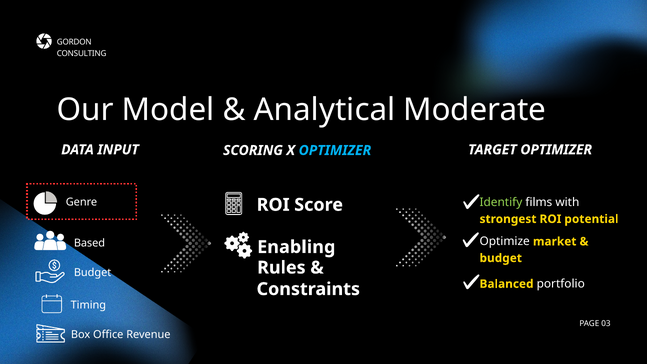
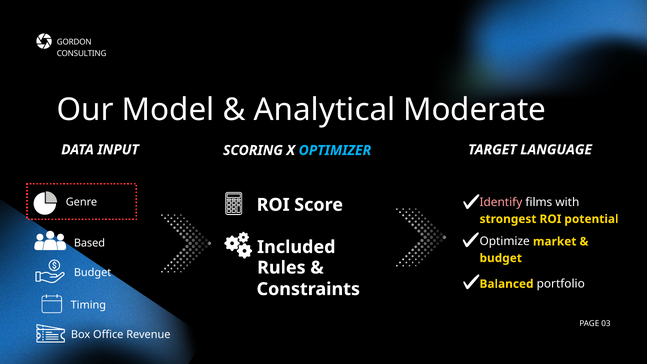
TARGET OPTIMIZER: OPTIMIZER -> LANGUAGE
Identify colour: light green -> pink
Enabling: Enabling -> Included
